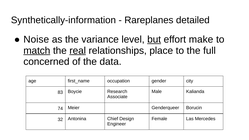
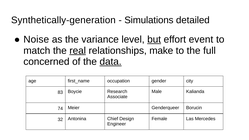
Synthetically-information: Synthetically-information -> Synthetically-generation
Rareplanes: Rareplanes -> Simulations
make: make -> event
match underline: present -> none
place: place -> make
data underline: none -> present
